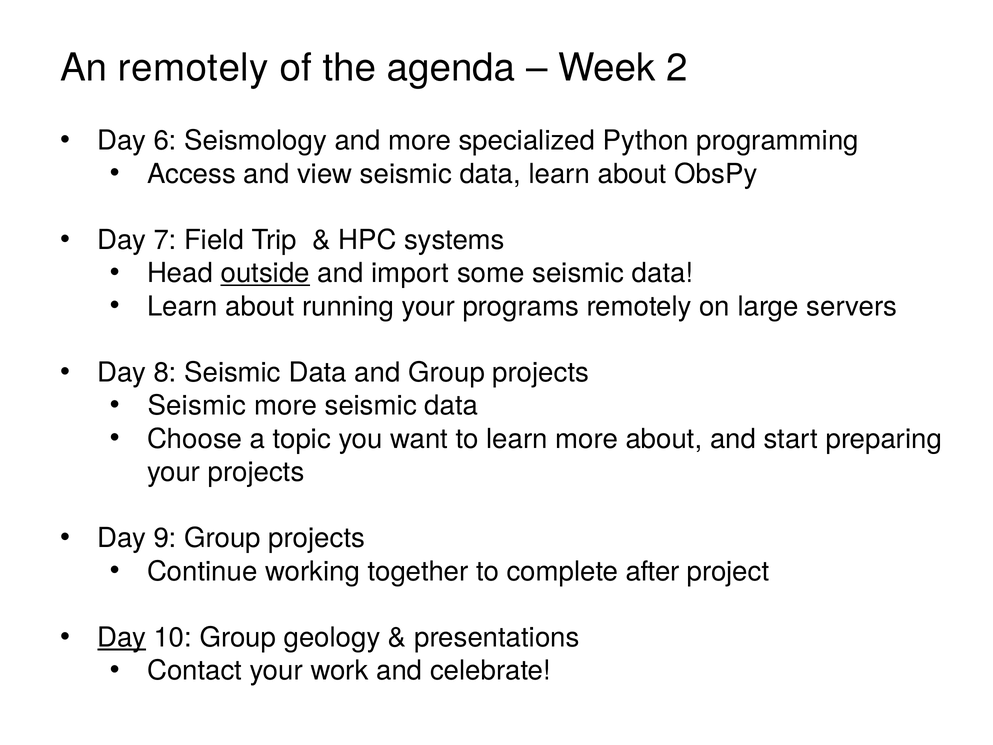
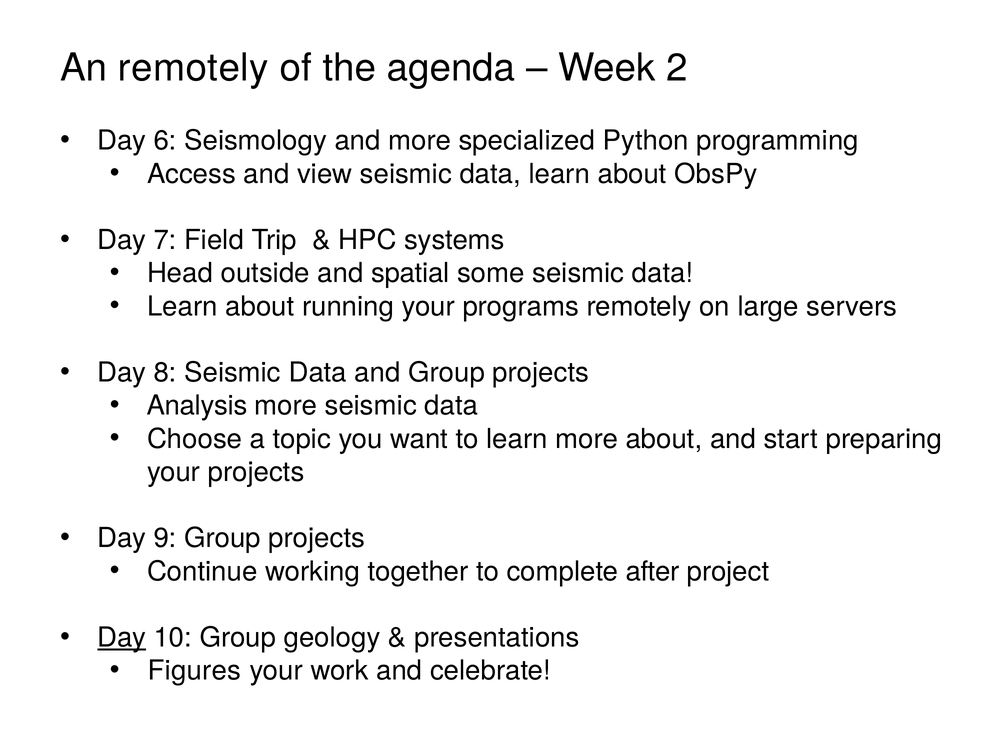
outside underline: present -> none
import: import -> spatial
Seismic at (197, 406): Seismic -> Analysis
Contact: Contact -> Figures
